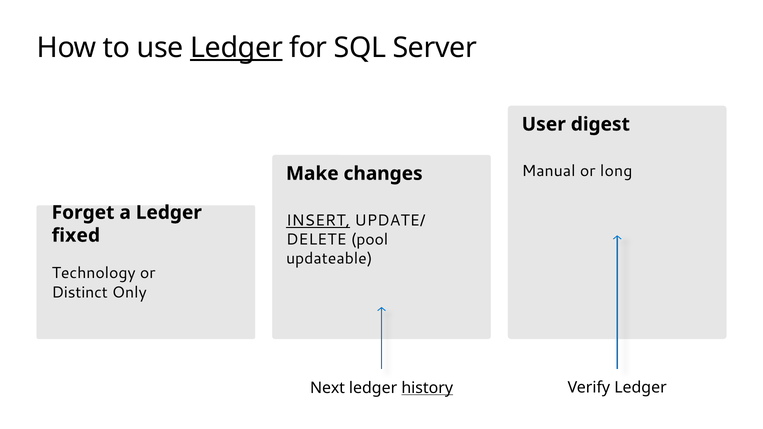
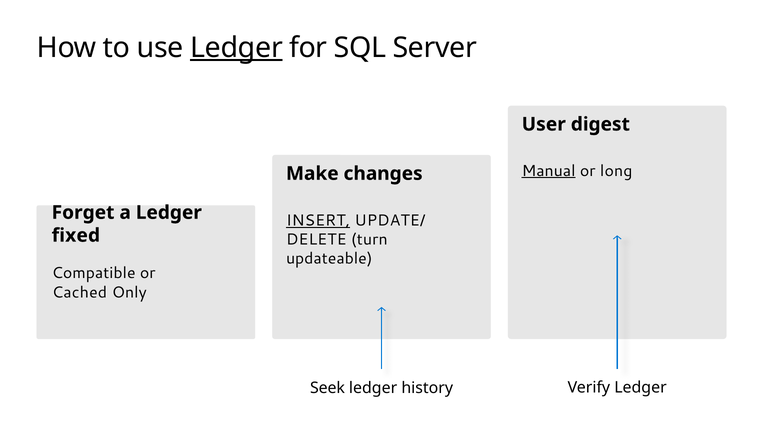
Manual underline: none -> present
pool: pool -> turn
Technology: Technology -> Compatible
Distinct: Distinct -> Cached
Next: Next -> Seek
history underline: present -> none
